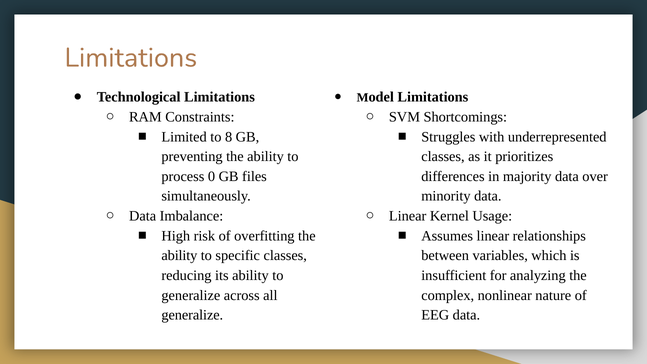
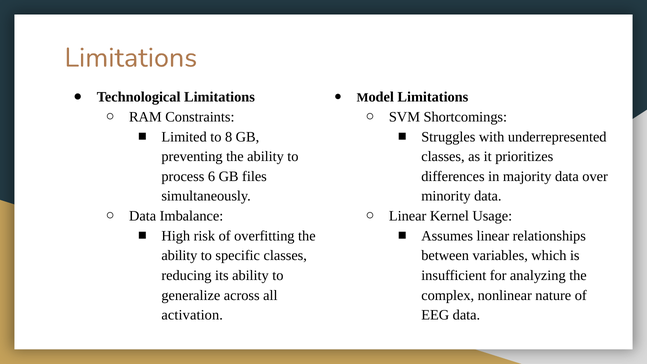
0: 0 -> 6
generalize at (192, 315): generalize -> activation
